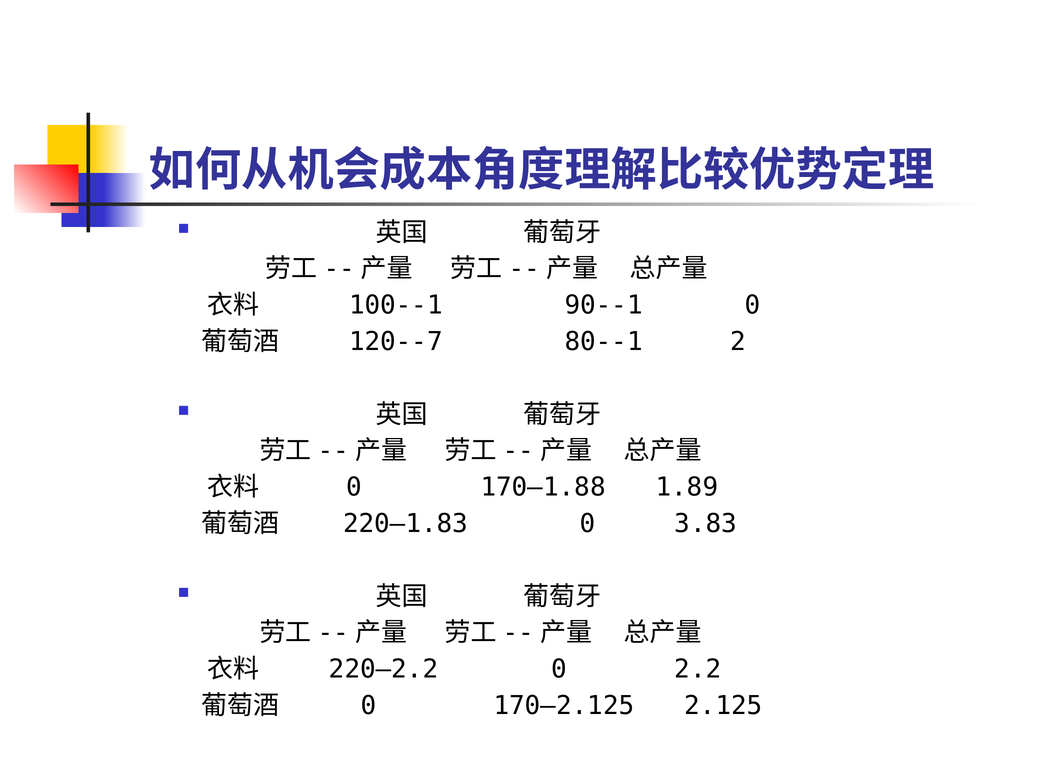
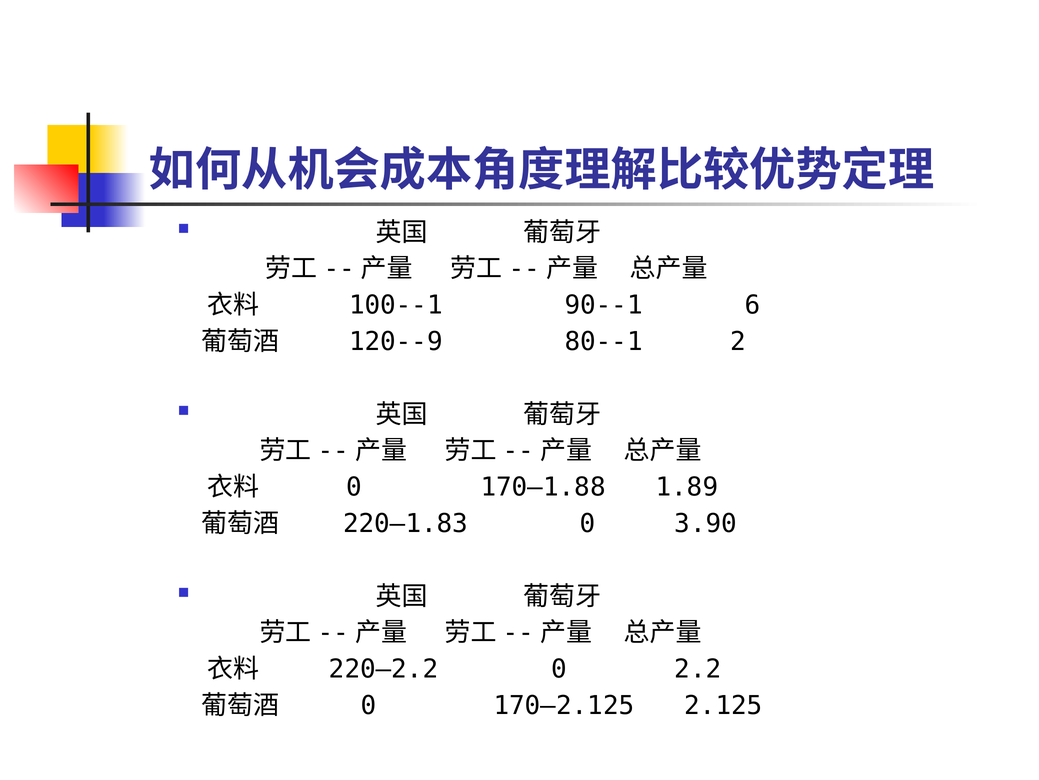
90--1 0: 0 -> 6
120--7: 120--7 -> 120--9
3.83: 3.83 -> 3.90
